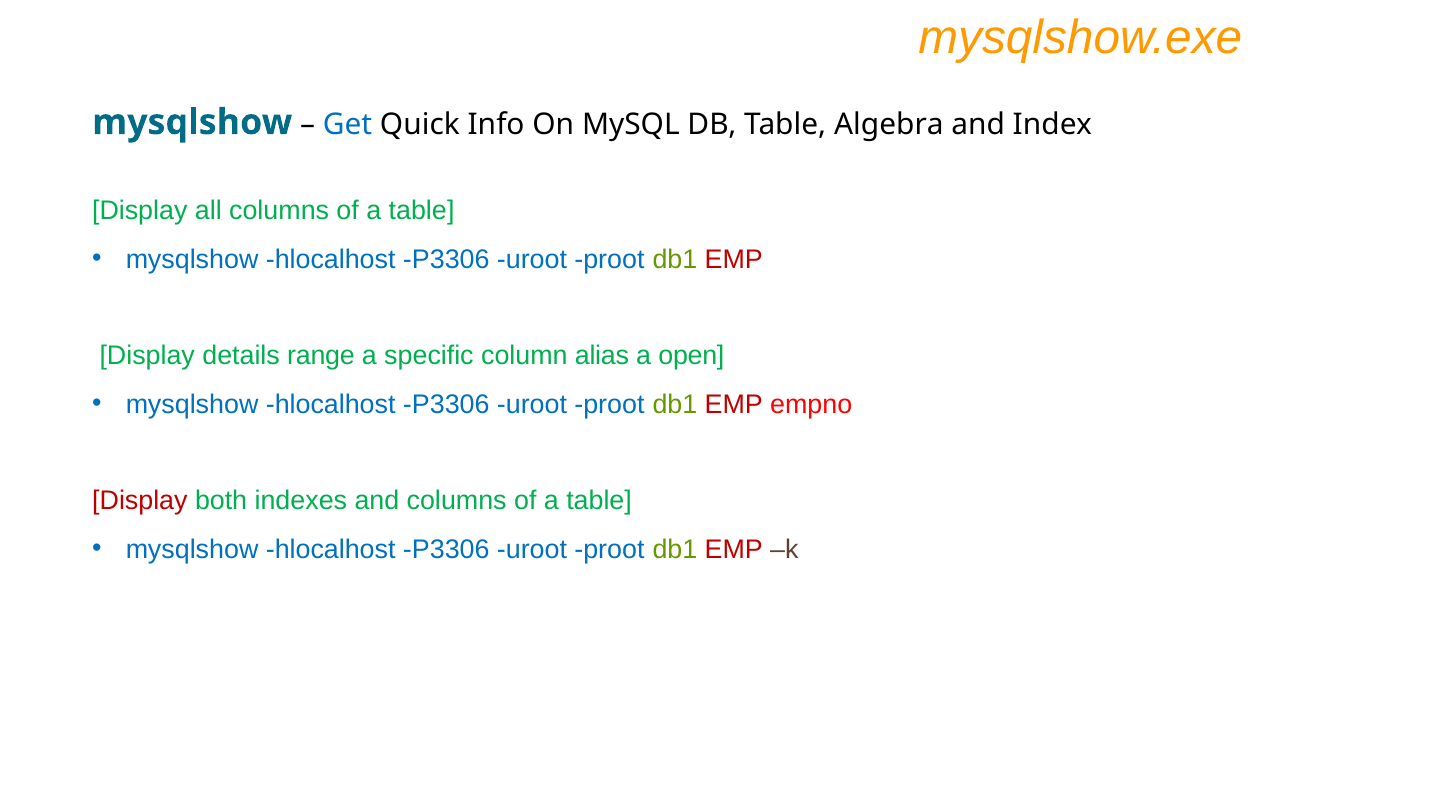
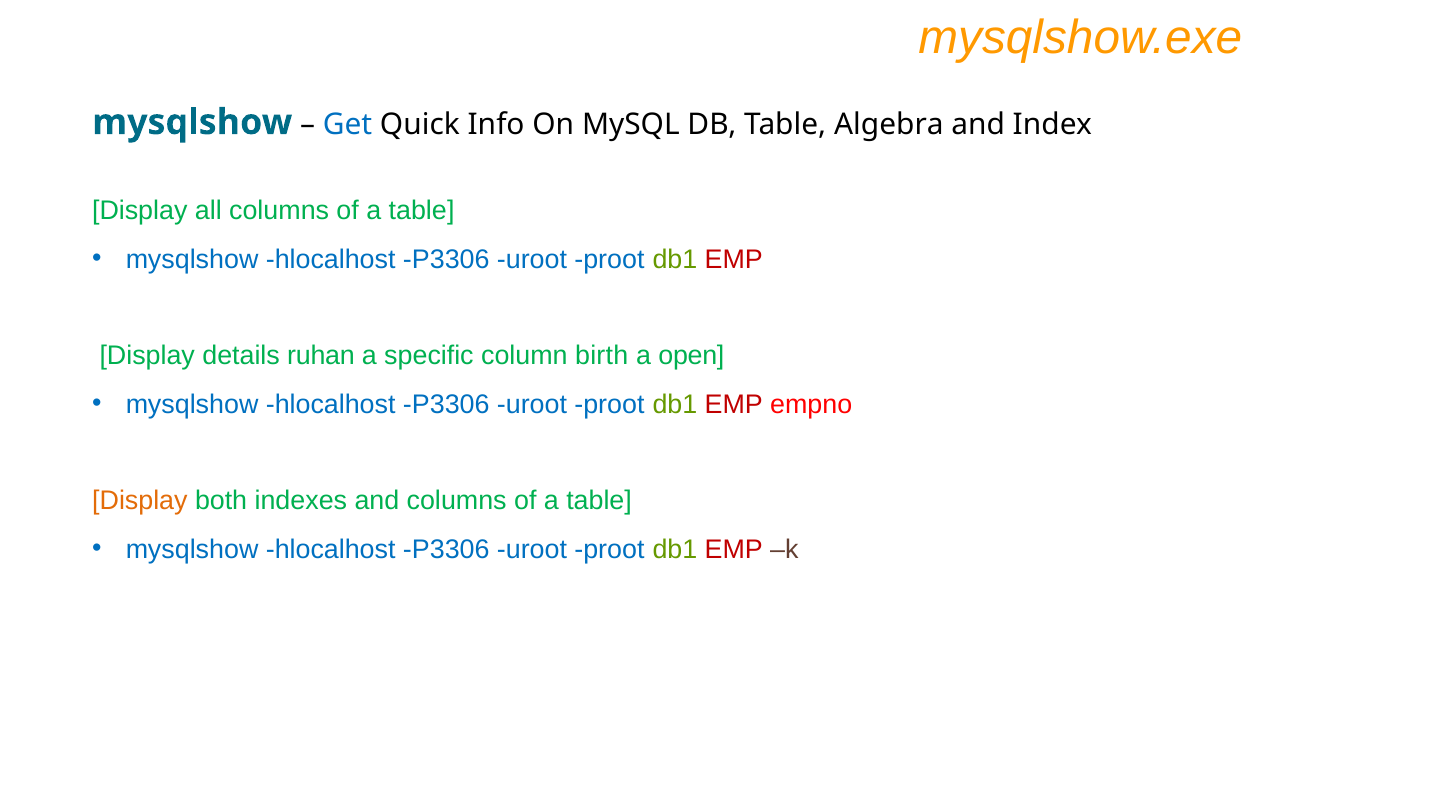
range: range -> ruhan
alias: alias -> birth
Display at (140, 501) colour: red -> orange
